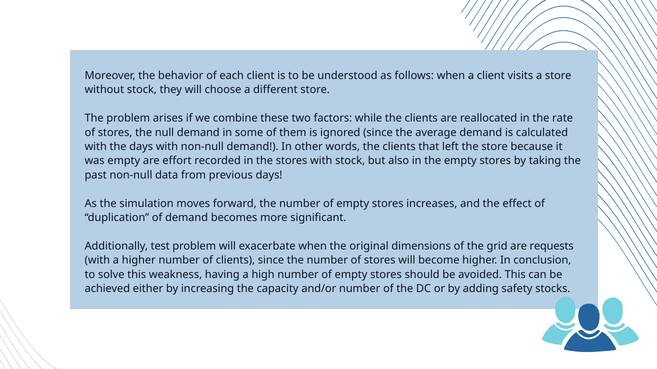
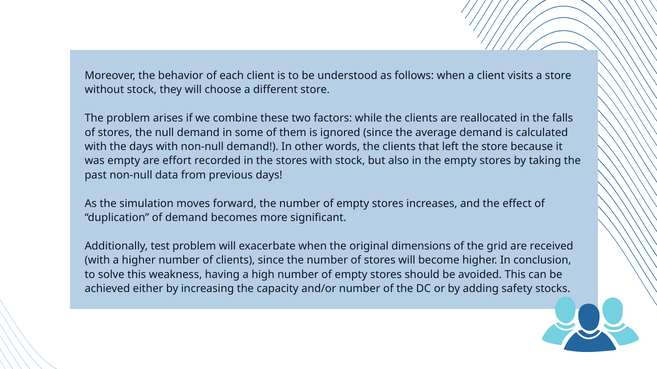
rate: rate -> falls
requests: requests -> received
